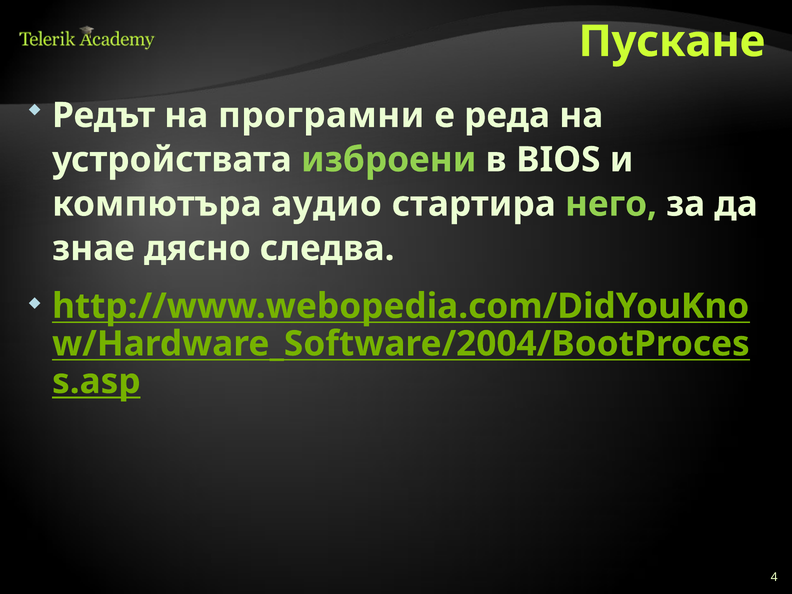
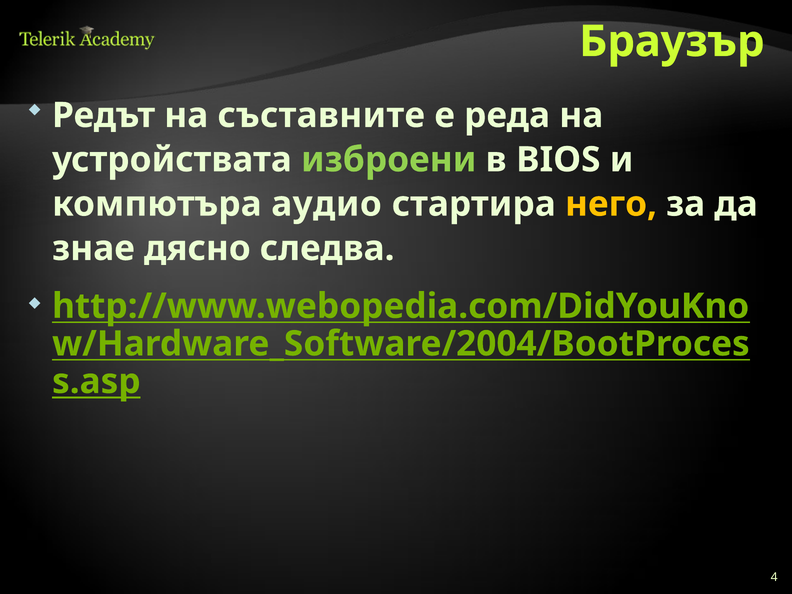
Пускане: Пускане -> Браузър
програмни: програмни -> съставните
него colour: light green -> yellow
